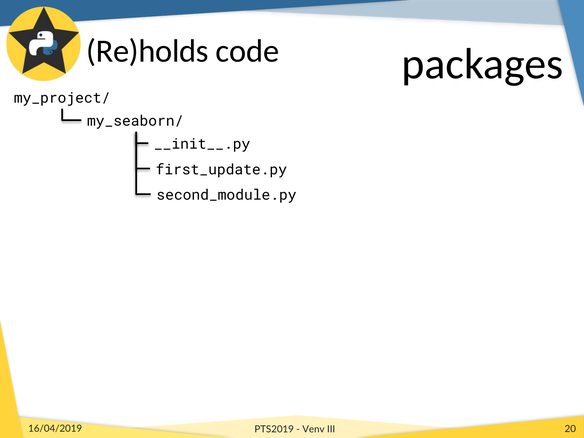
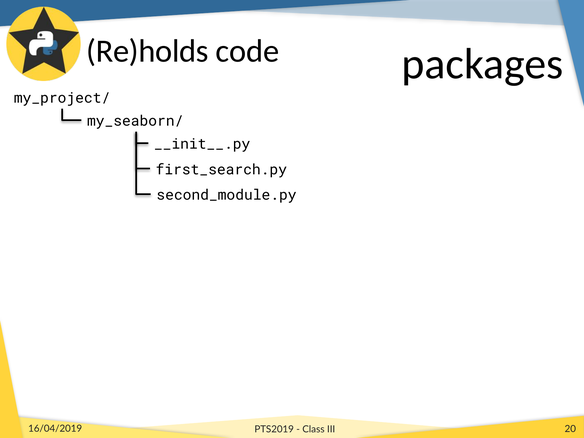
first_update.py: first_update.py -> first_search.py
Venv: Venv -> Class
